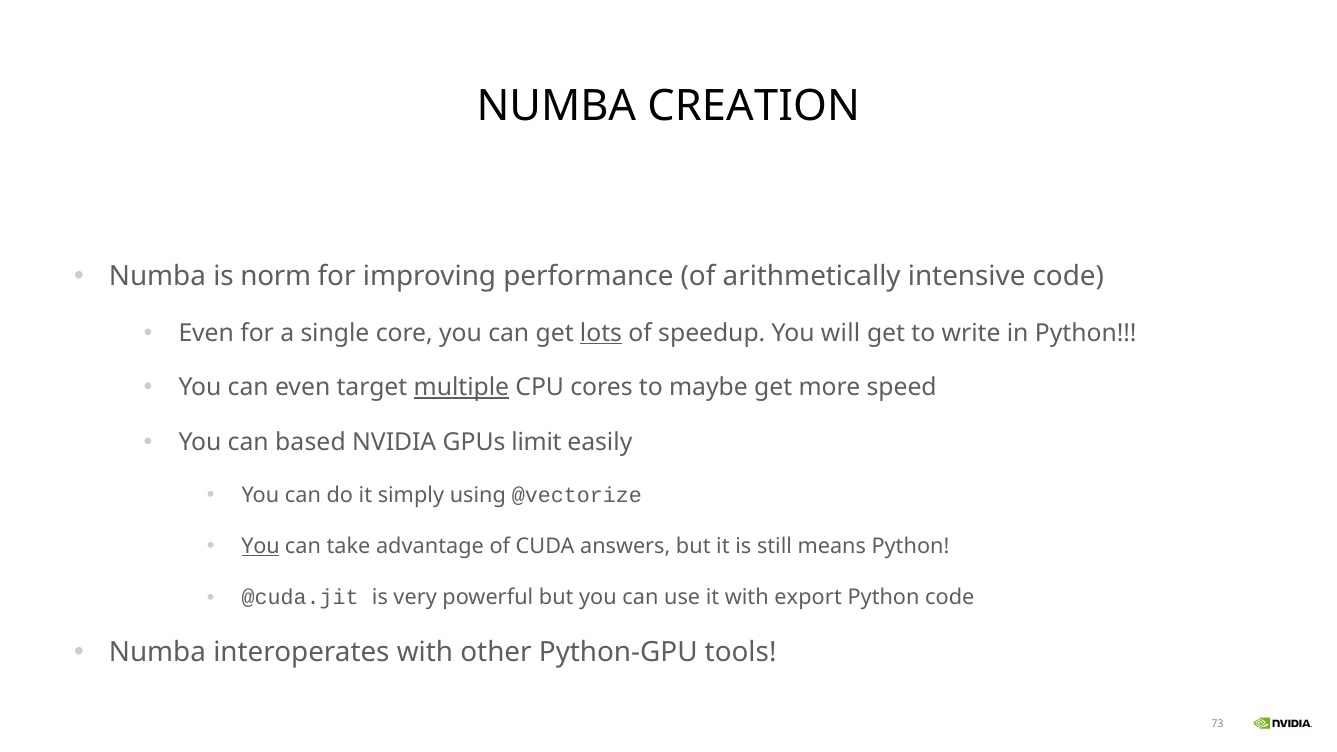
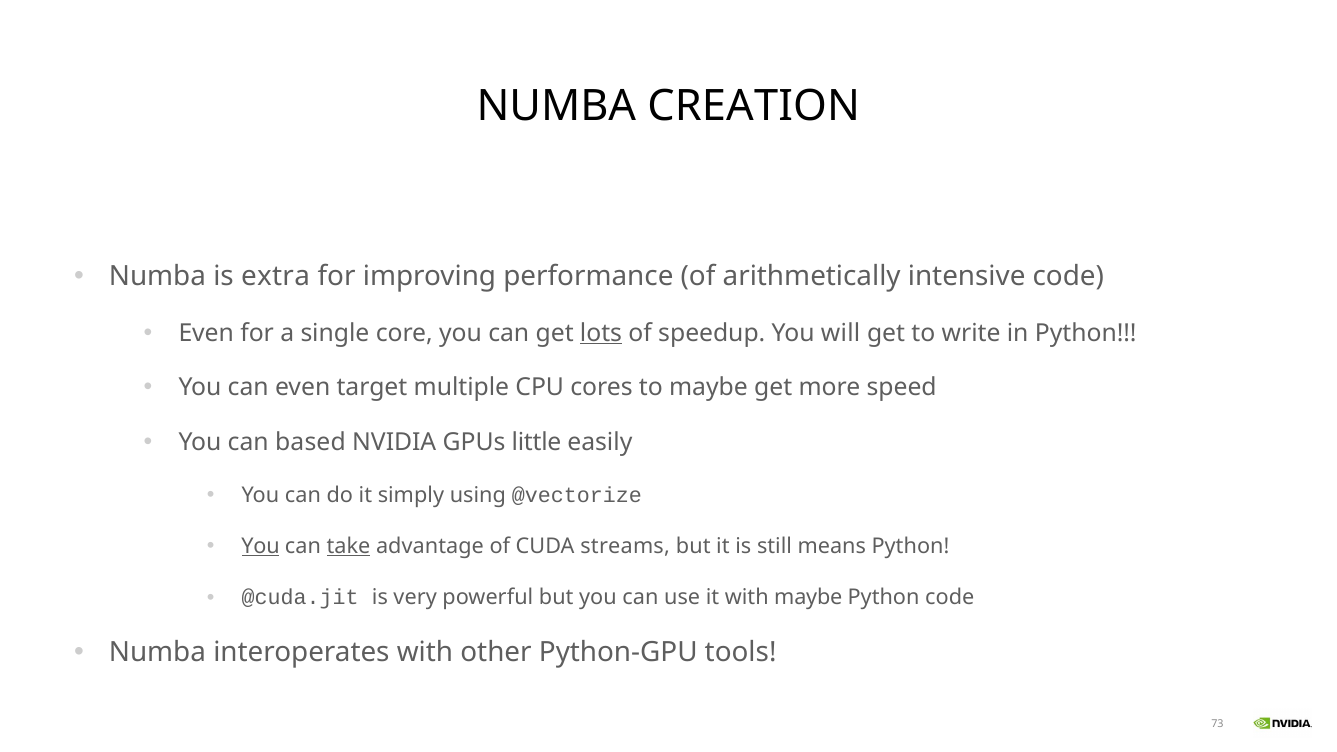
norm: norm -> extra
multiple underline: present -> none
limit: limit -> little
take underline: none -> present
answers: answers -> streams
with export: export -> maybe
